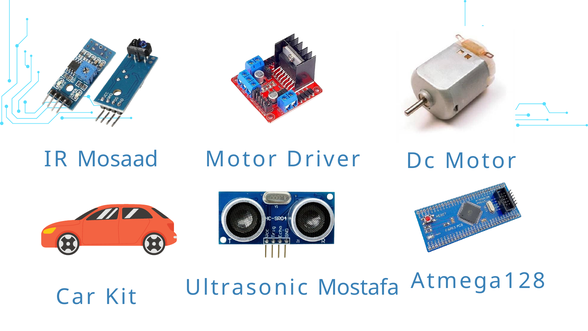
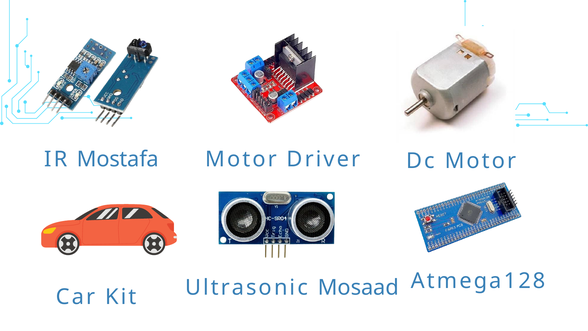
Mosaad: Mosaad -> Mostafa
Mostafa: Mostafa -> Mosaad
